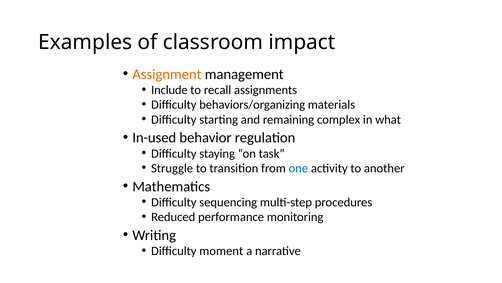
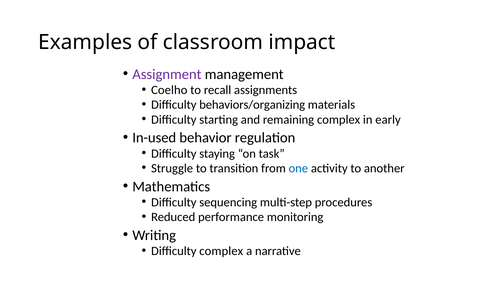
Assignment colour: orange -> purple
Include: Include -> Coelho
what: what -> early
Difficulty moment: moment -> complex
